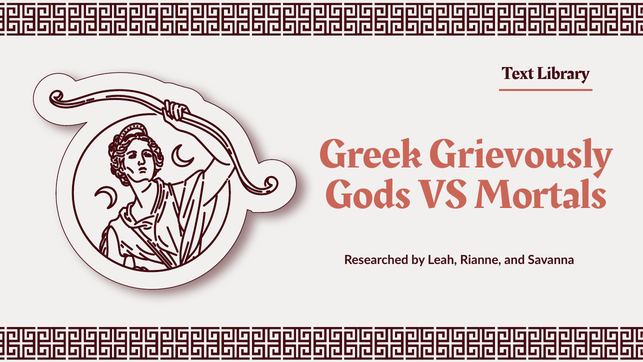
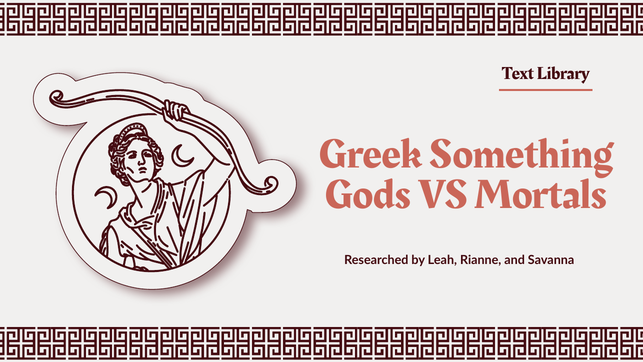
Grievously: Grievously -> Something
